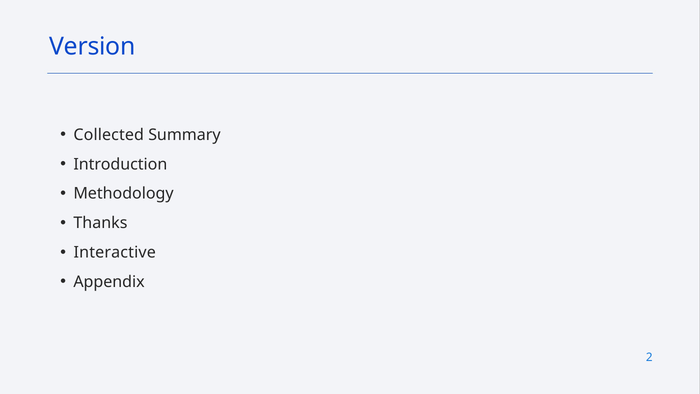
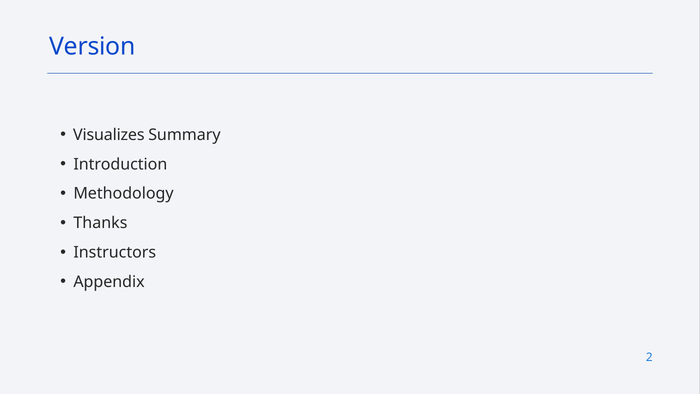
Collected: Collected -> Visualizes
Interactive: Interactive -> Instructors
